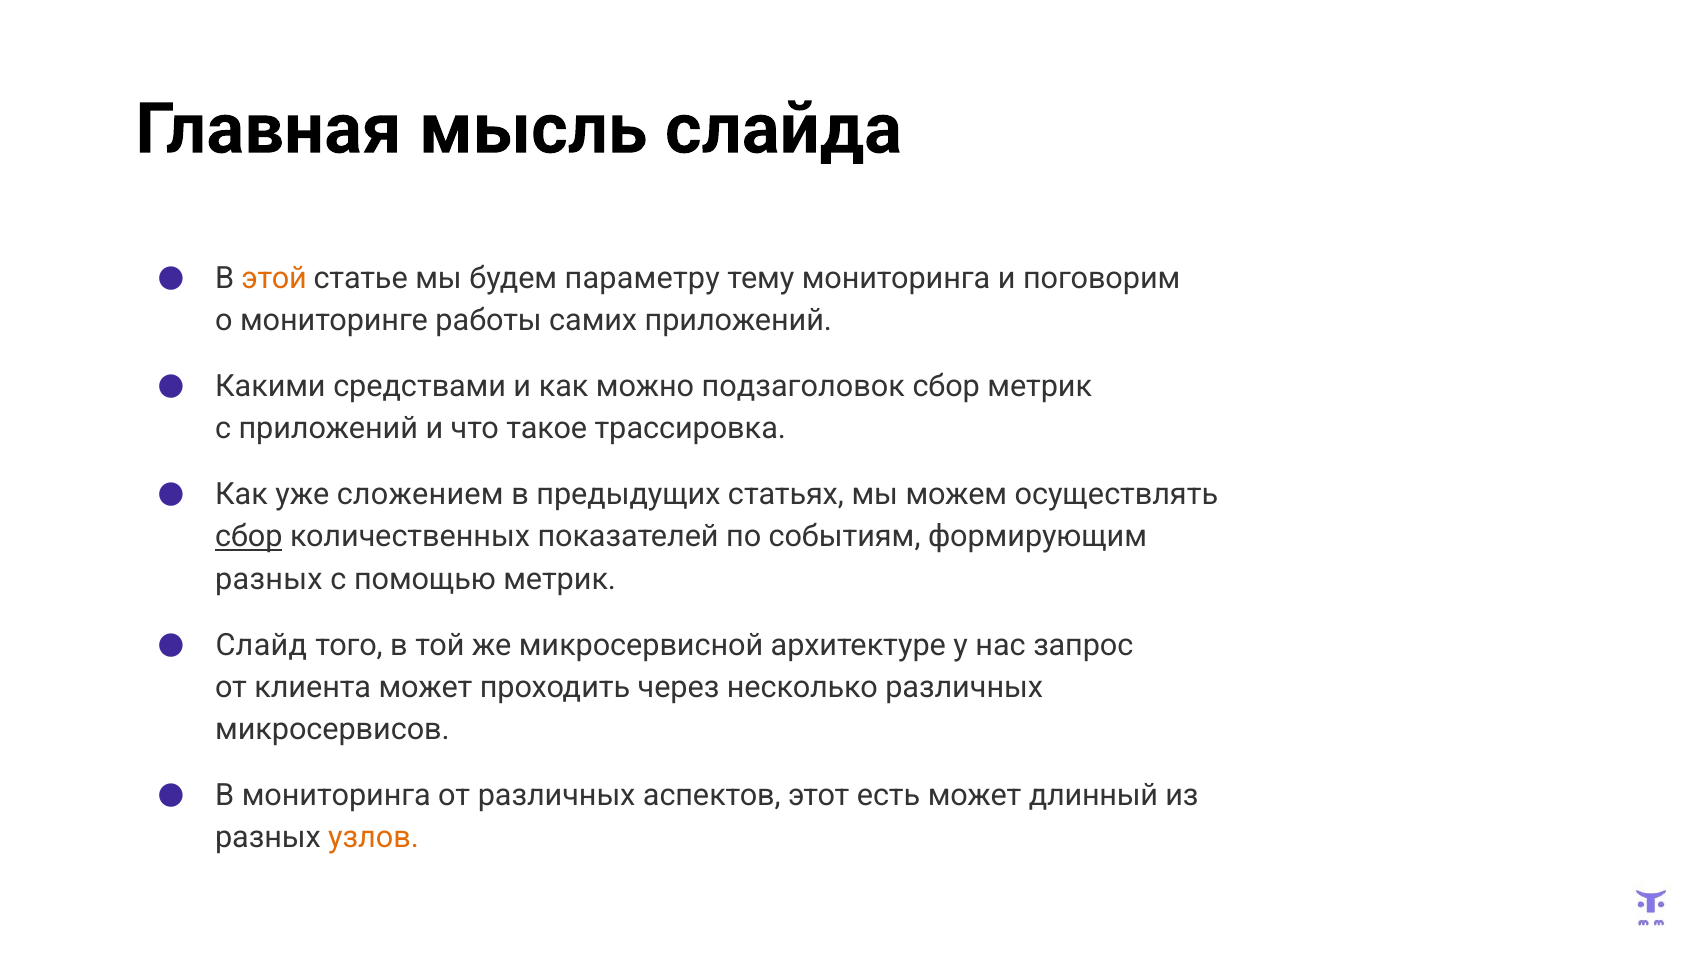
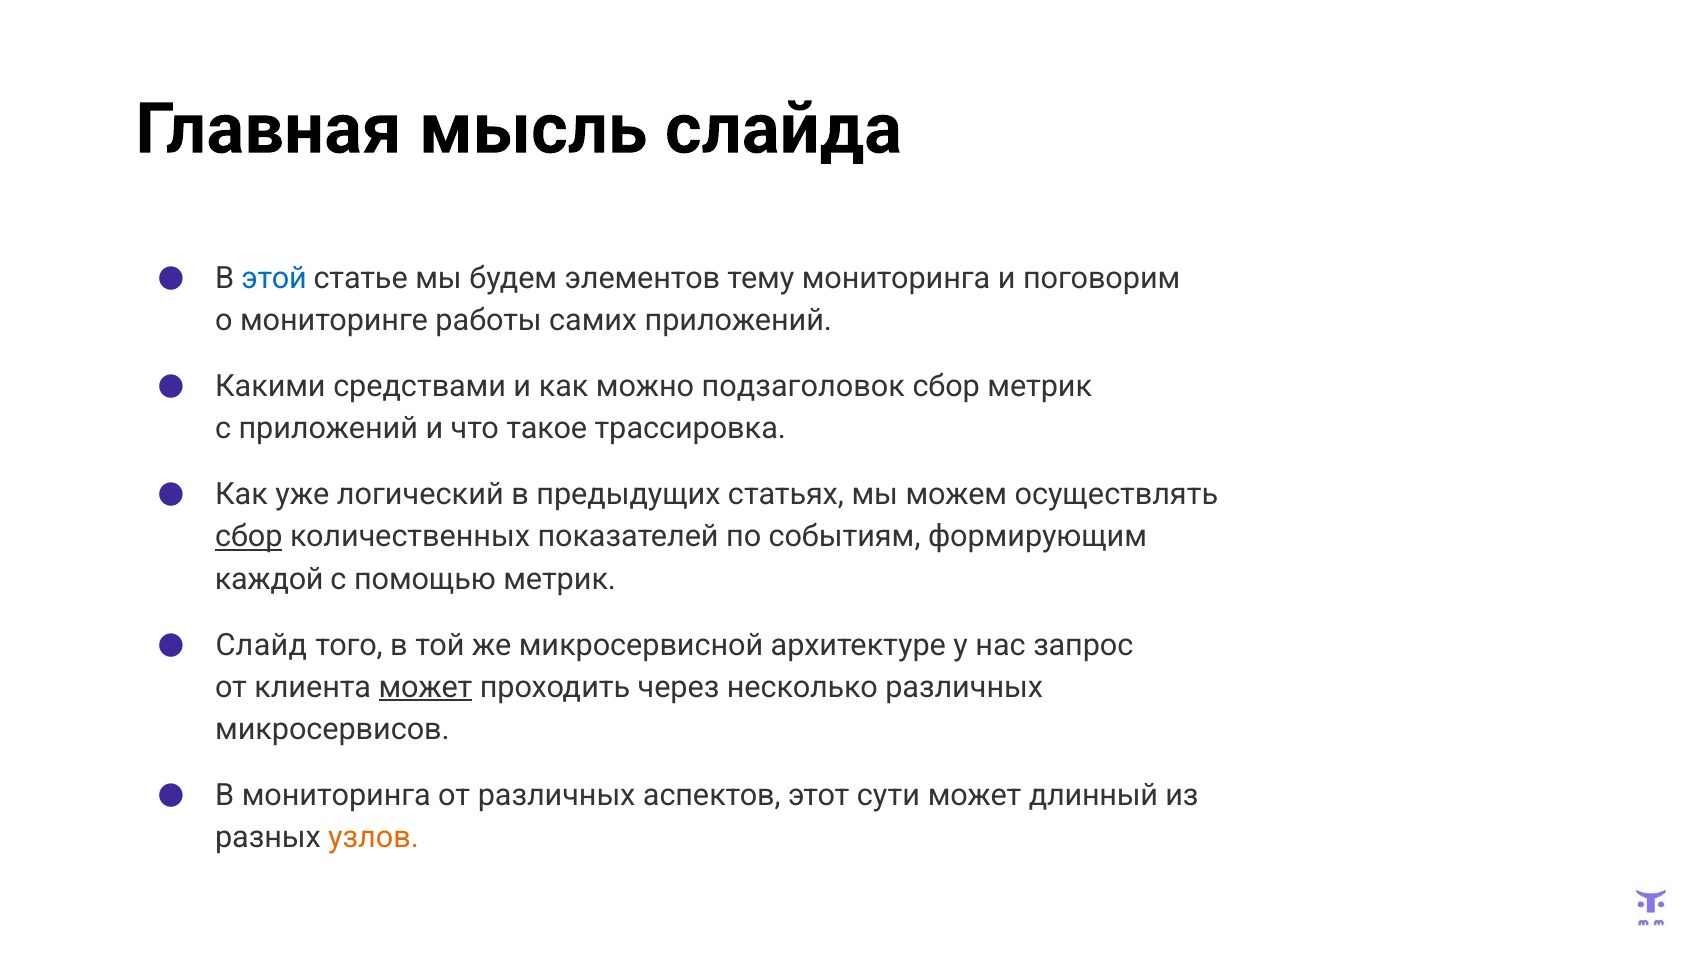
этой colour: orange -> blue
параметру: параметру -> элементов
сложением: сложением -> логический
разных at (269, 579): разных -> каждой
может at (426, 687) underline: none -> present
есть: есть -> сути
